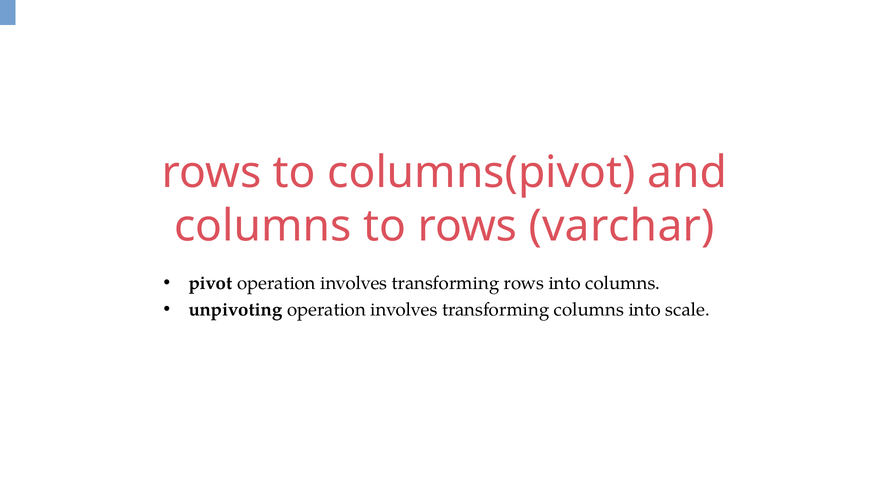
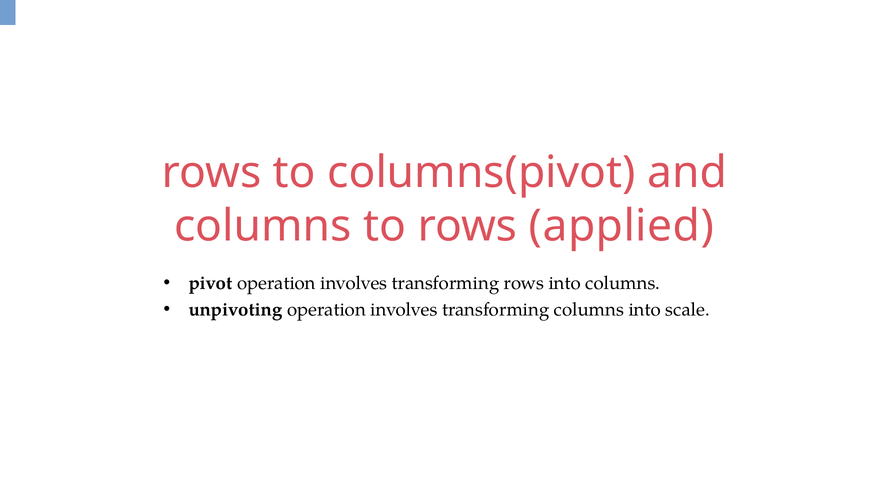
varchar: varchar -> applied
